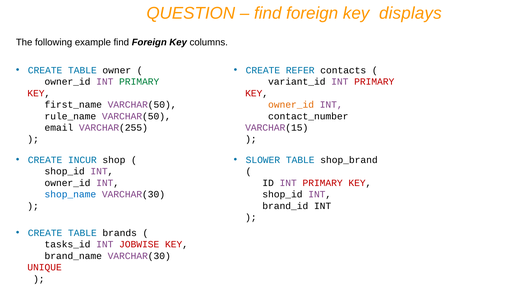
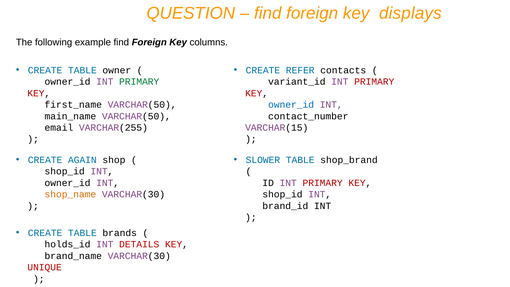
owner_id at (291, 105) colour: orange -> blue
rule_name: rule_name -> main_name
INCUR: INCUR -> AGAIN
shop_name colour: blue -> orange
tasks_id: tasks_id -> holds_id
JOBWISE: JOBWISE -> DETAILS
